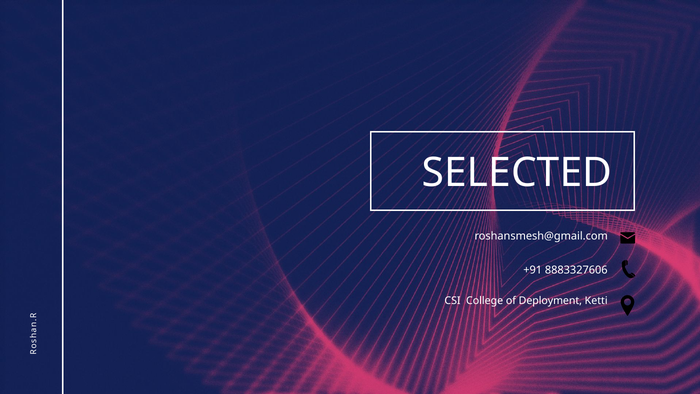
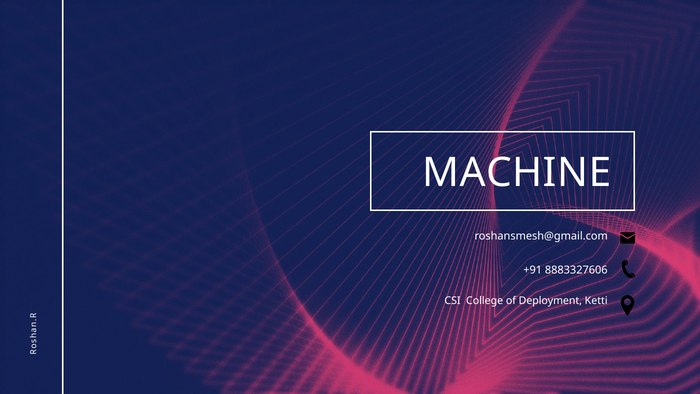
SELECTED: SELECTED -> MACHINE
